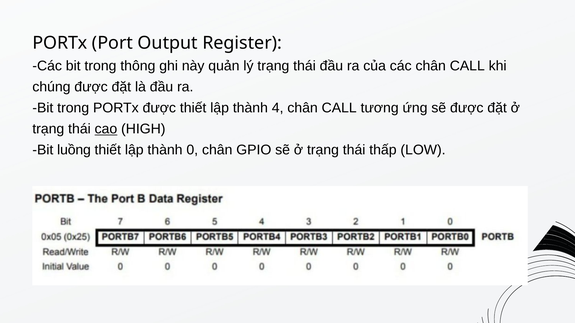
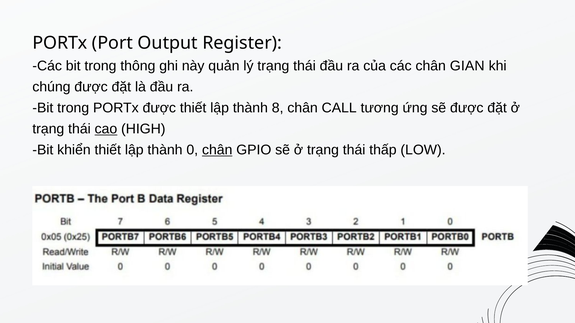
các chân CALL: CALL -> GIAN
4: 4 -> 8
luồng: luồng -> khiển
chân at (217, 150) underline: none -> present
